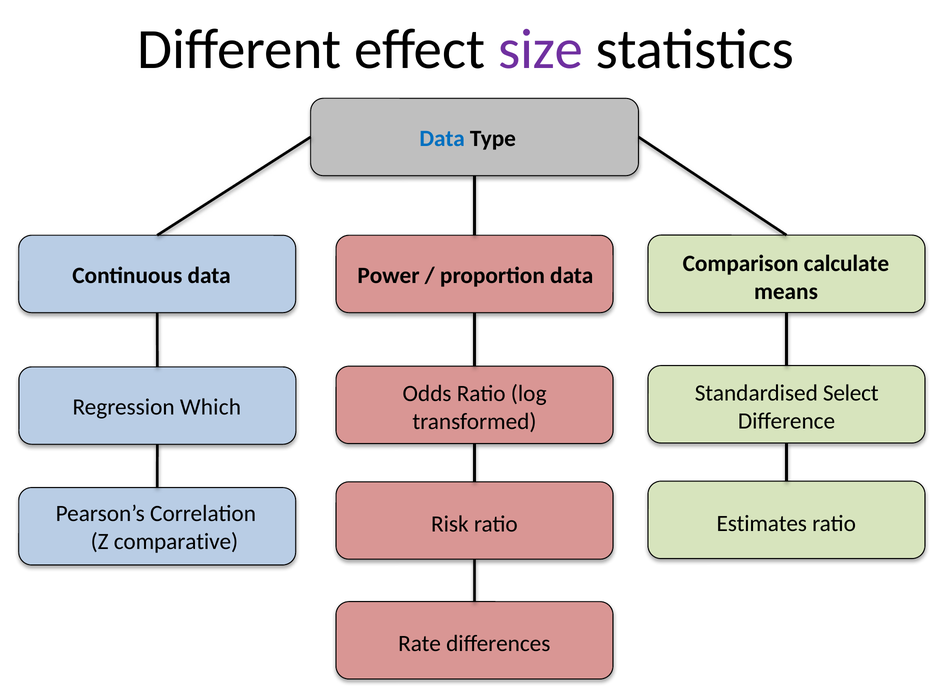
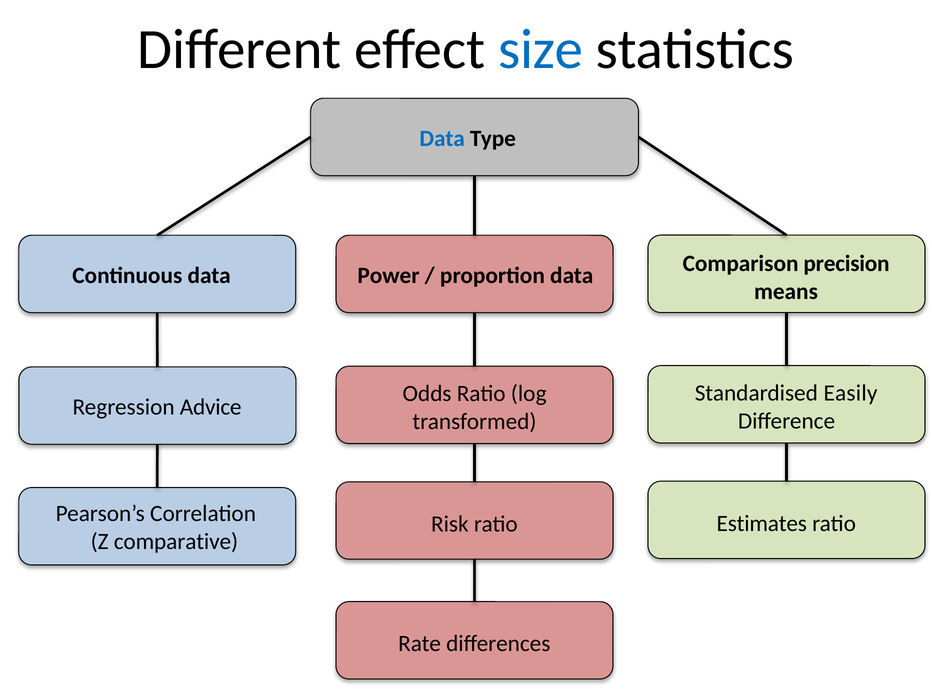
size colour: purple -> blue
calculate: calculate -> precision
Select: Select -> Easily
Which: Which -> Advice
